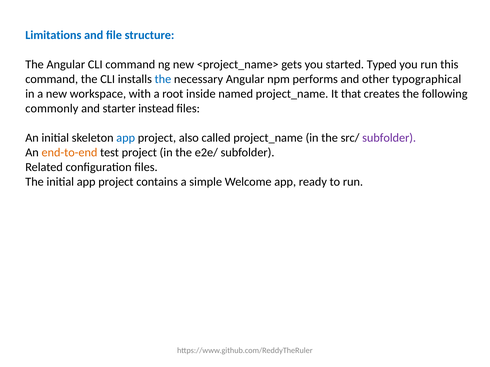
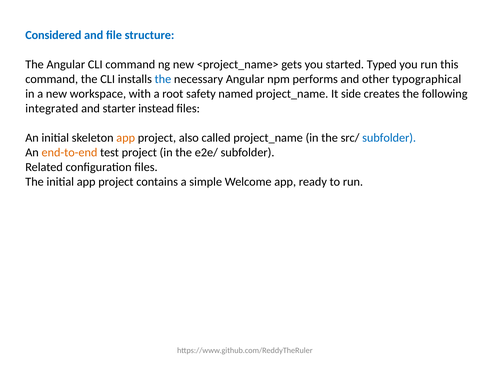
Limitations: Limitations -> Considered
inside: inside -> safety
that: that -> side
commonly: commonly -> integrated
app at (126, 138) colour: blue -> orange
subfolder at (389, 138) colour: purple -> blue
